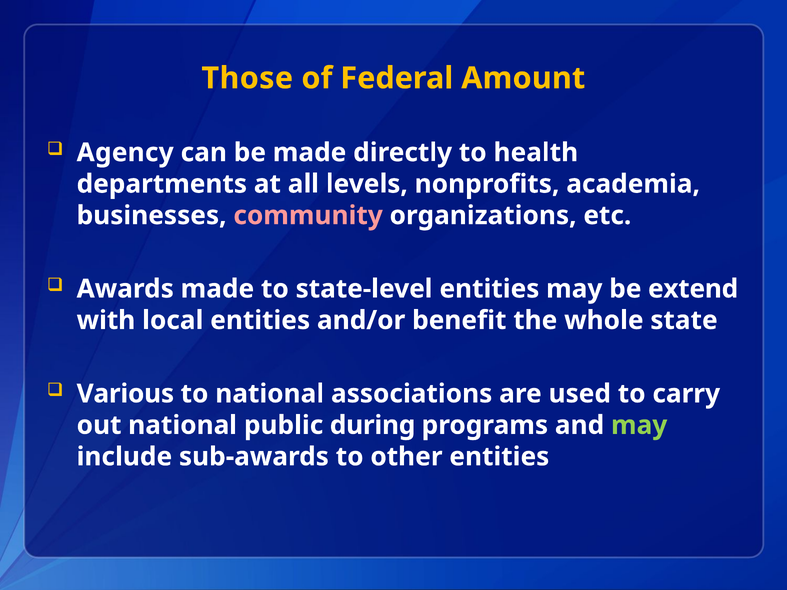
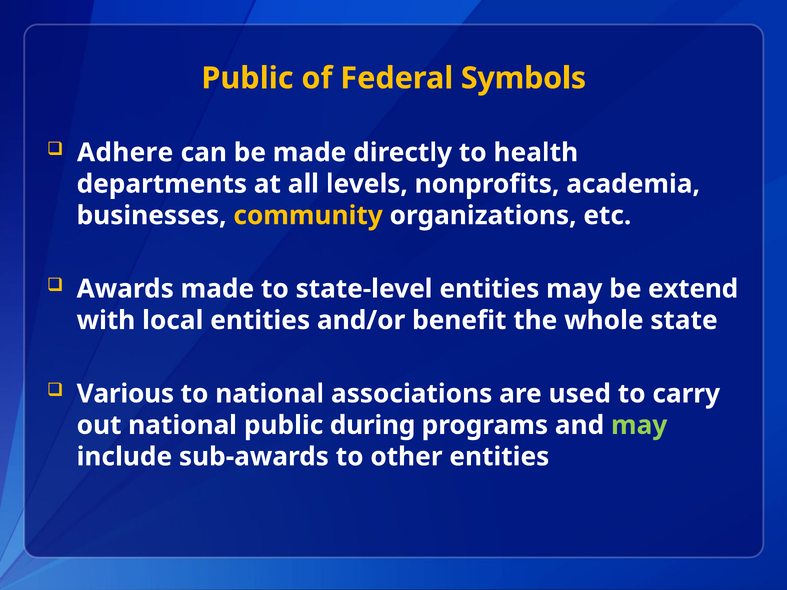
Those at (247, 78): Those -> Public
Amount: Amount -> Symbols
Agency: Agency -> Adhere
community colour: pink -> yellow
